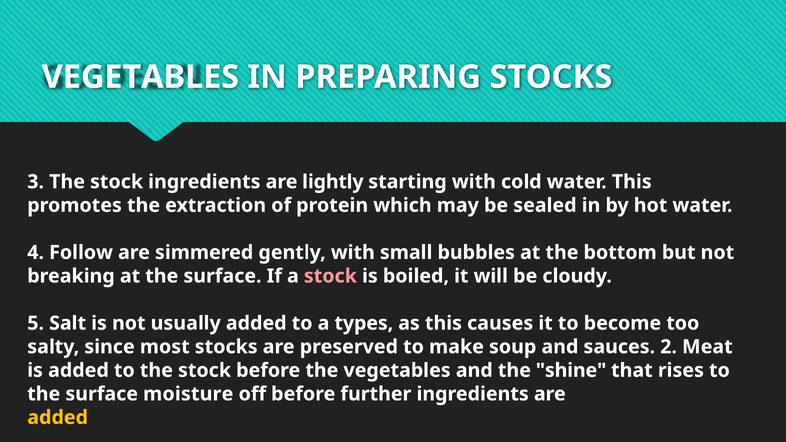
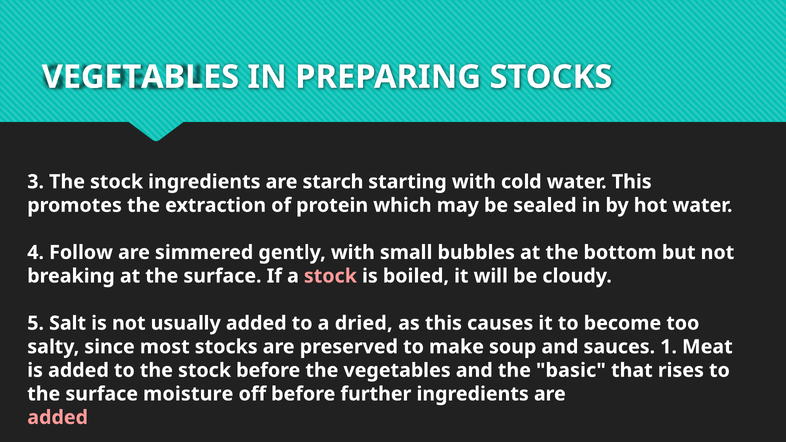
lightly: lightly -> starch
types: types -> dried
2: 2 -> 1
shine: shine -> basic
added at (58, 418) colour: yellow -> pink
